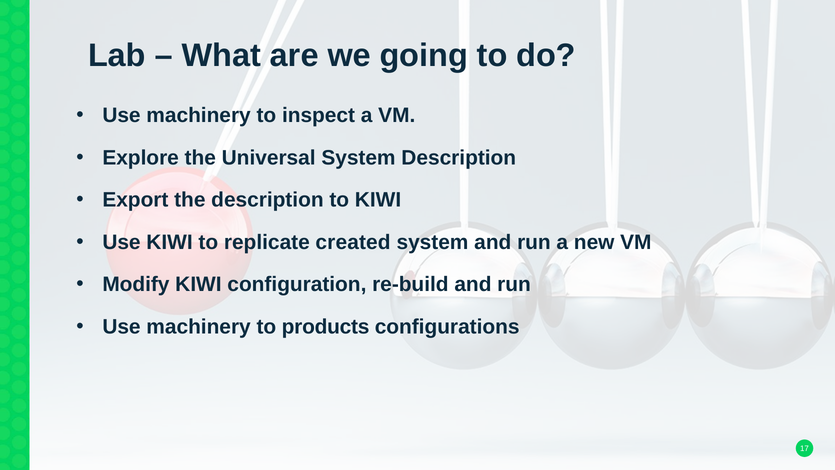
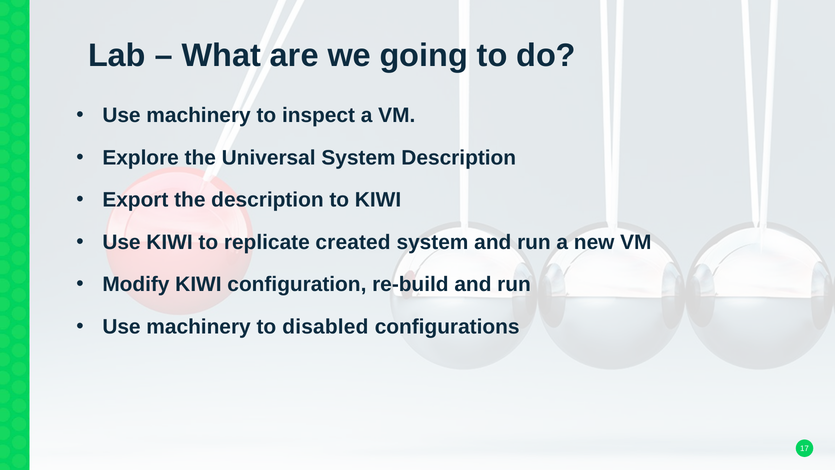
products: products -> disabled
